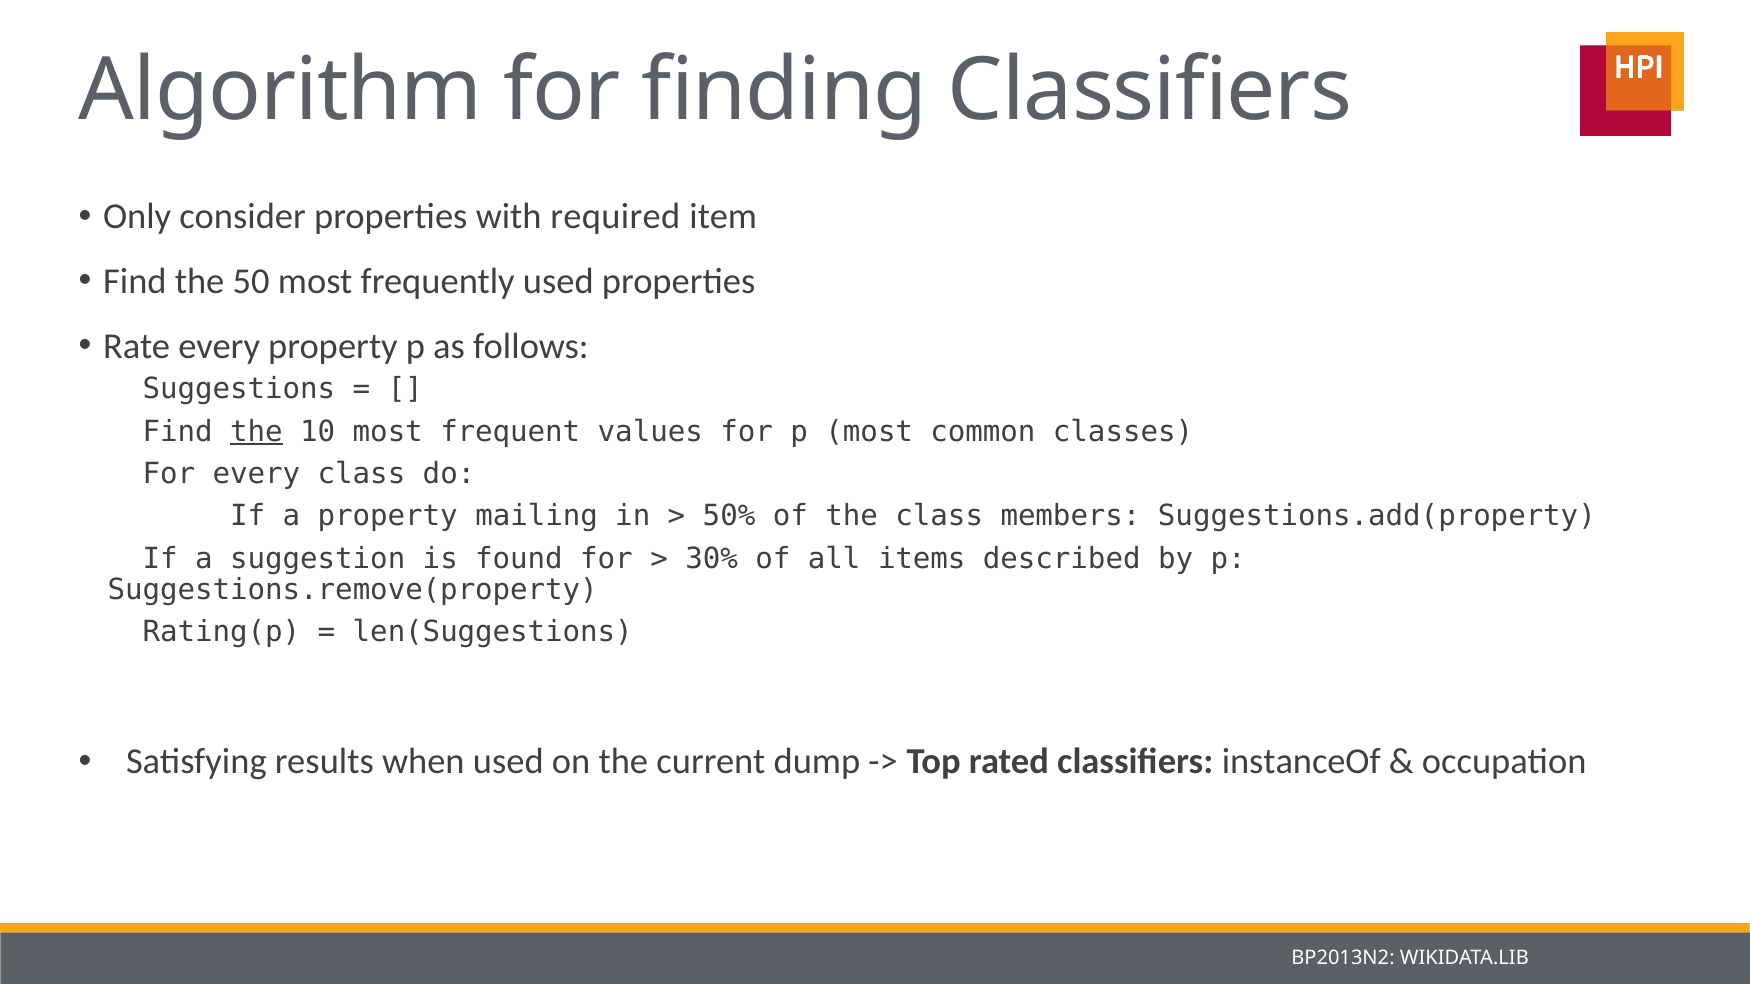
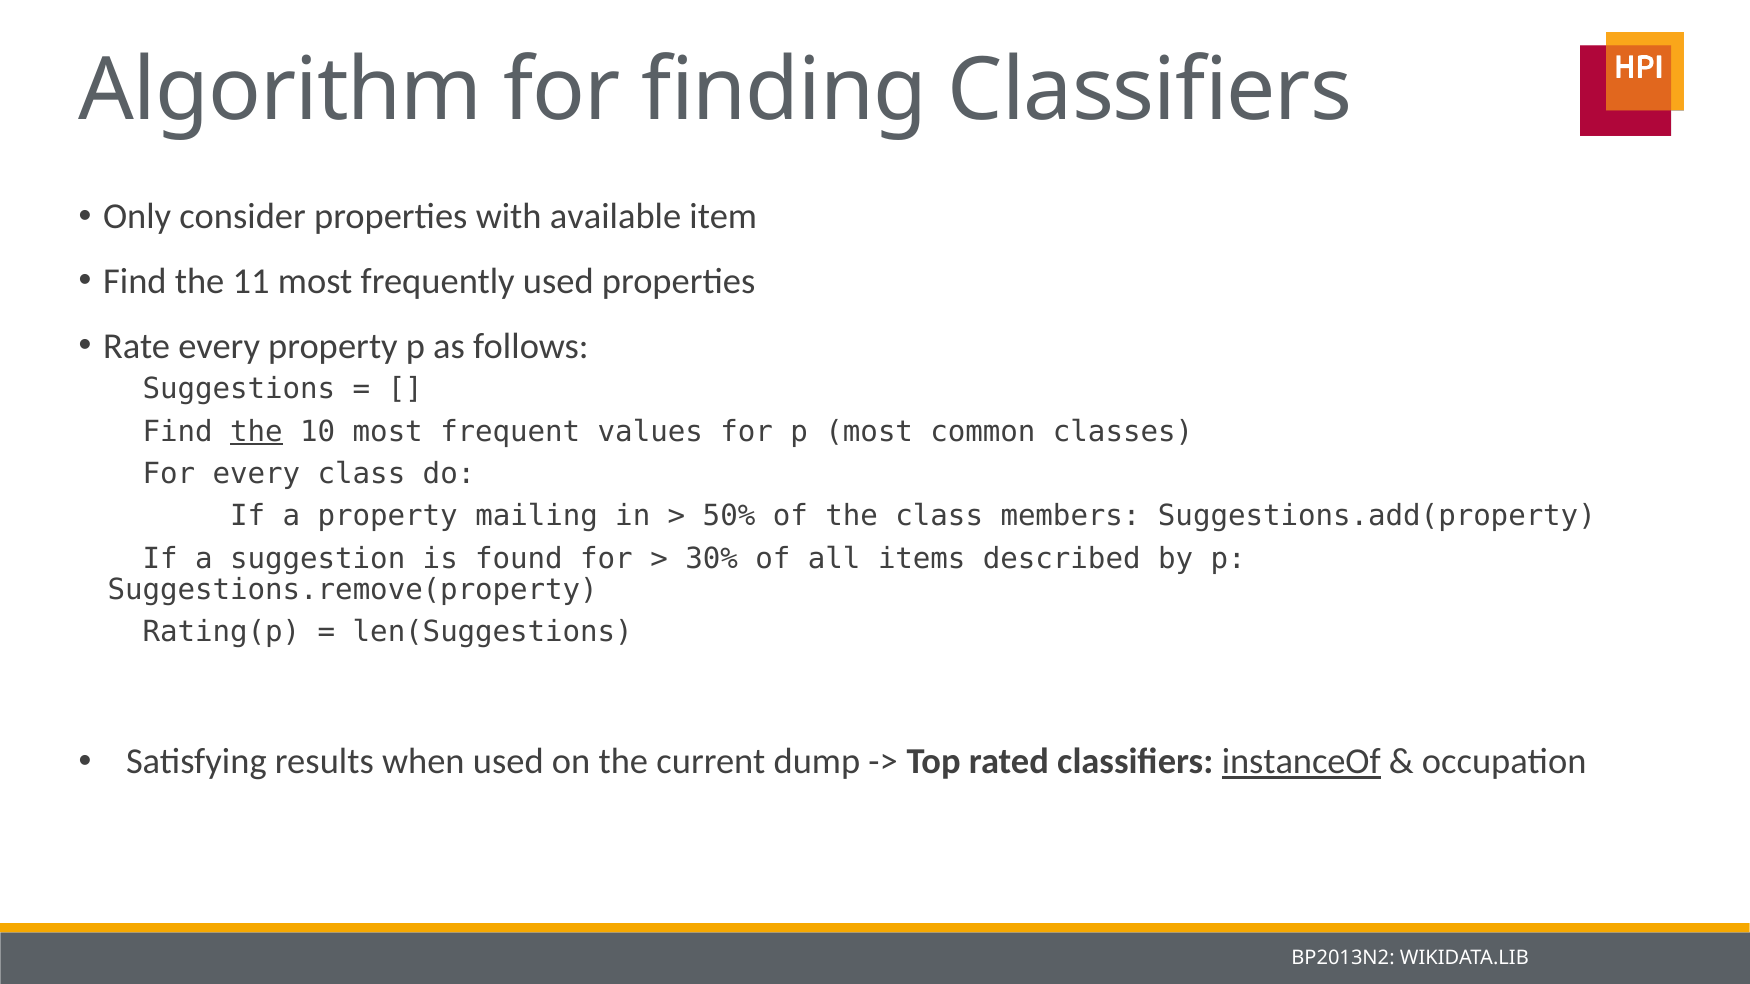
required: required -> available
50: 50 -> 11
instanceOf underline: none -> present
